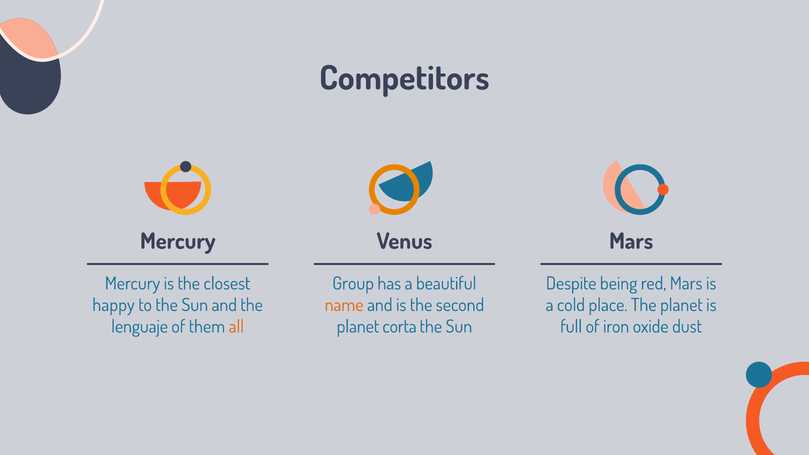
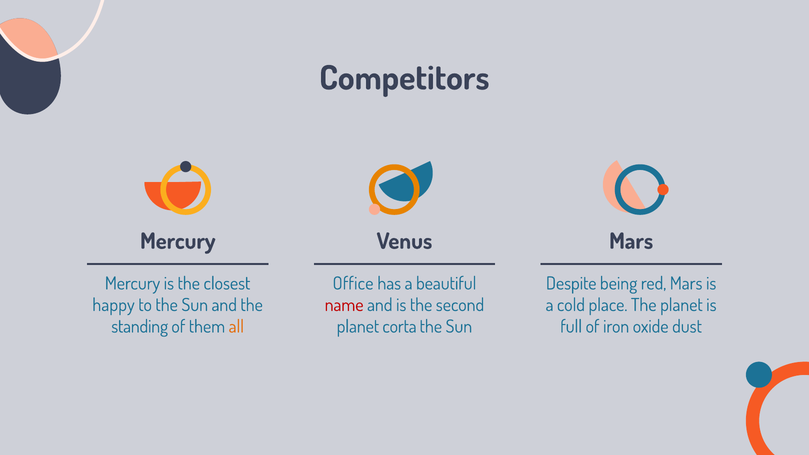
Group: Group -> Office
name colour: orange -> red
lenguaje: lenguaje -> standing
